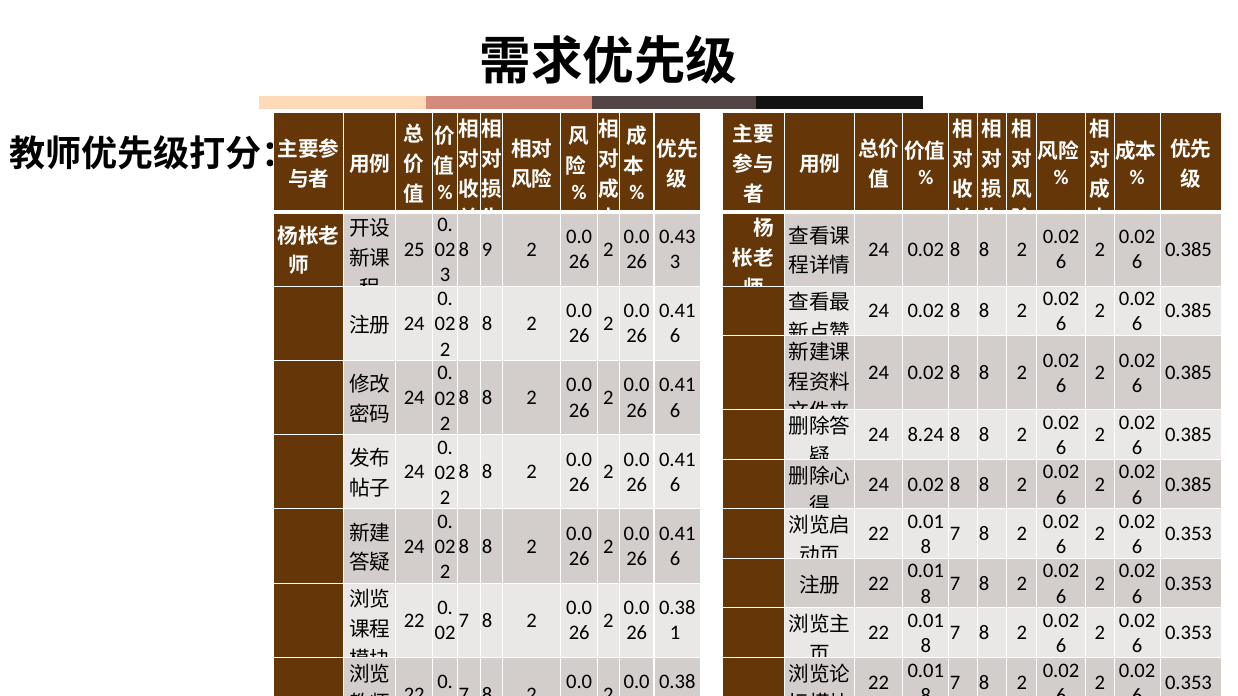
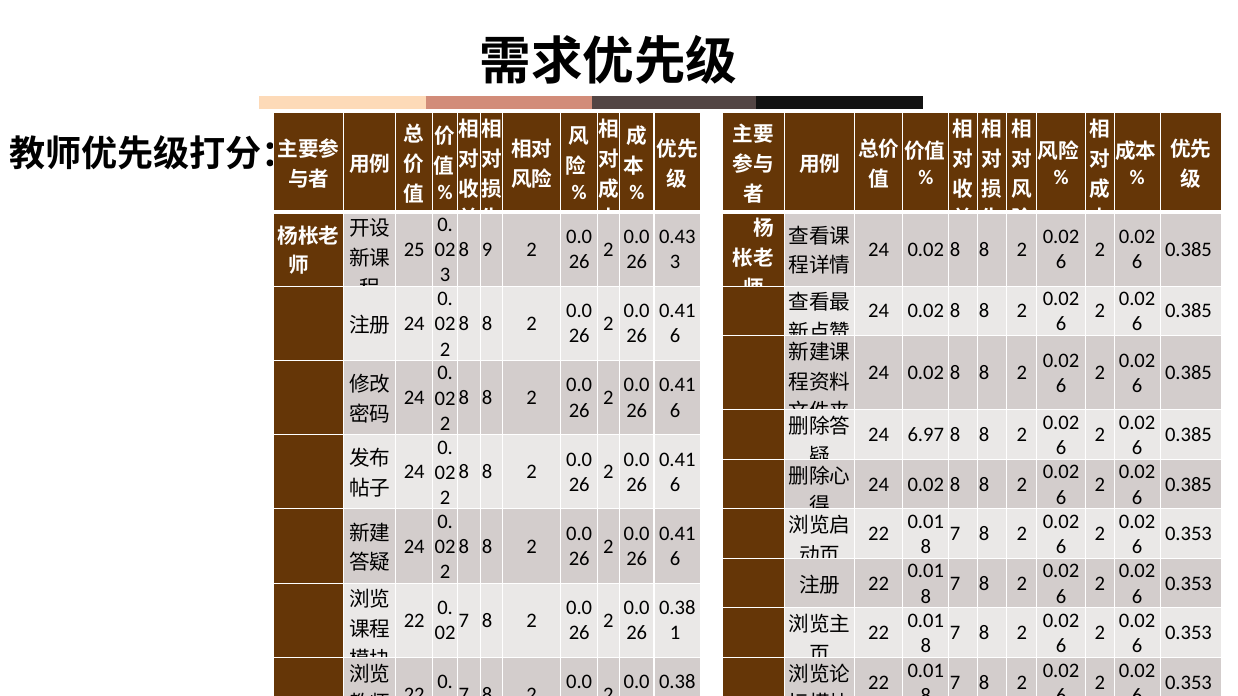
8.24: 8.24 -> 6.97
